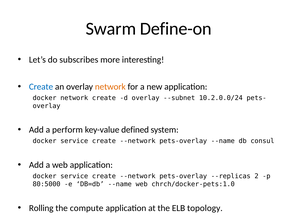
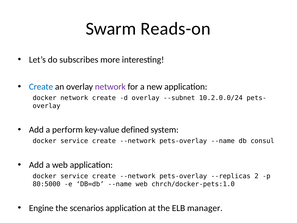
Define-on: Define-on -> Reads-on
network at (110, 87) colour: orange -> purple
Rolling: Rolling -> Engine
compute: compute -> scenarios
topology: topology -> manager
